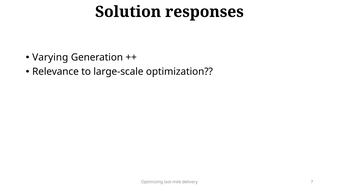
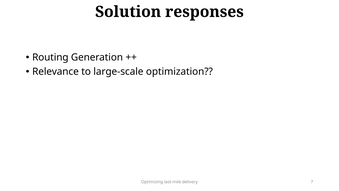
Varying: Varying -> Routing
